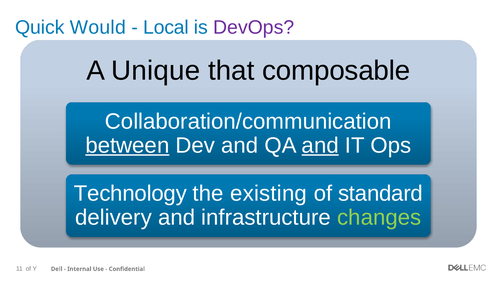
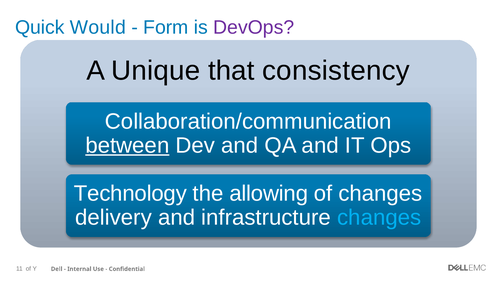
Local: Local -> Form
composable: composable -> consistency
and at (320, 146) underline: present -> none
existing: existing -> allowing
of standard: standard -> changes
changes at (379, 218) colour: light green -> light blue
